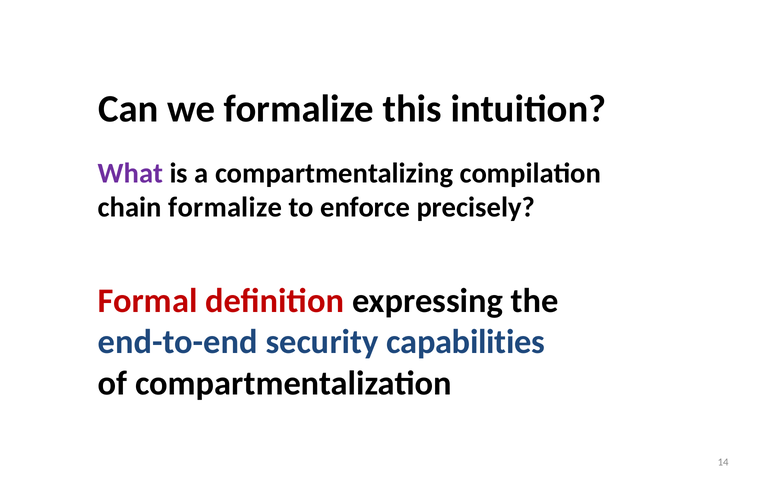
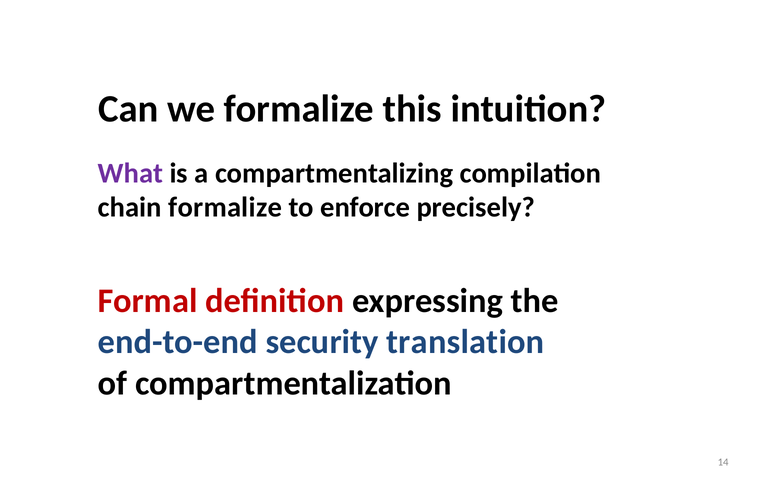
capabilities: capabilities -> translation
